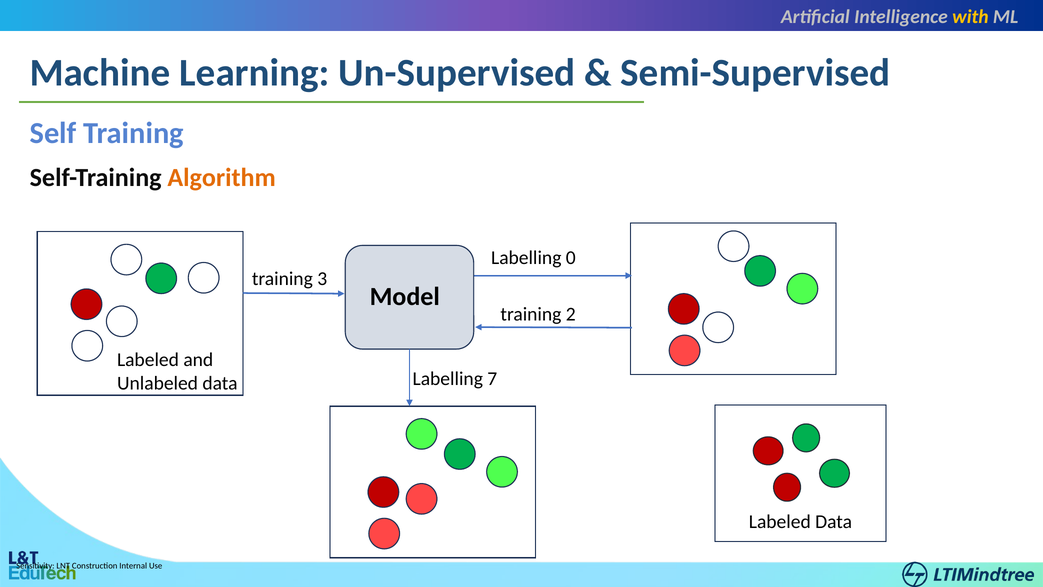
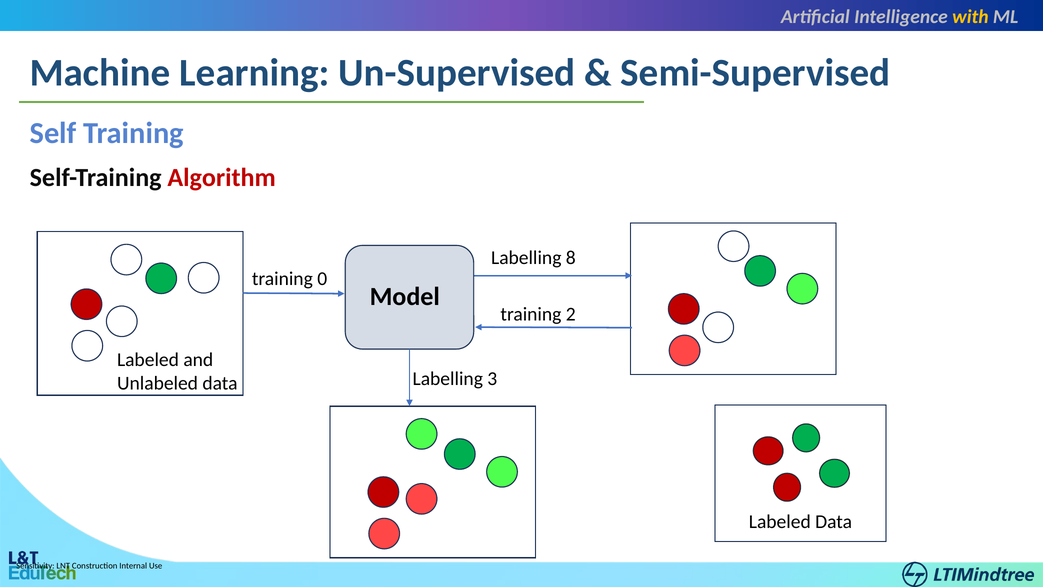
Algorithm colour: orange -> red
0: 0 -> 8
3: 3 -> 0
7: 7 -> 3
